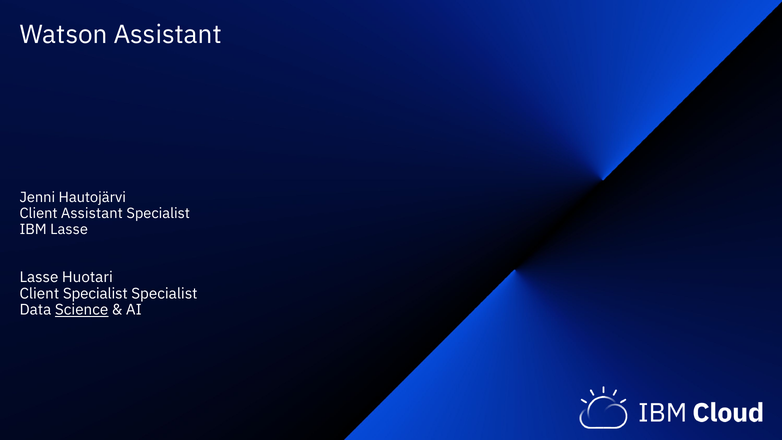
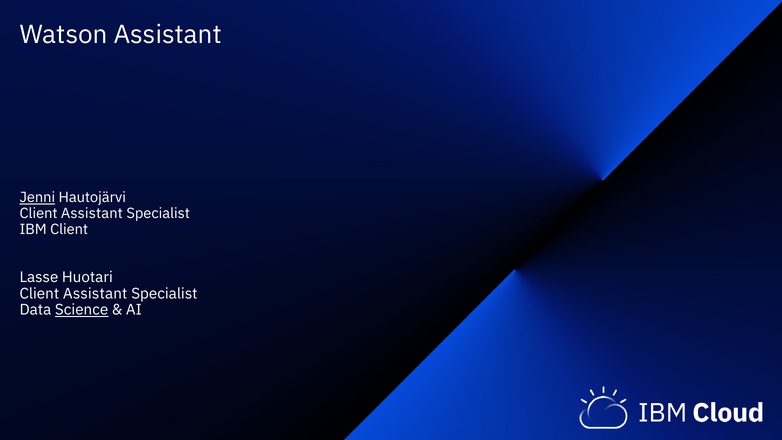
Jenni underline: none -> present
IBM Lasse: Lasse -> Client
Specialist at (95, 293): Specialist -> Assistant
